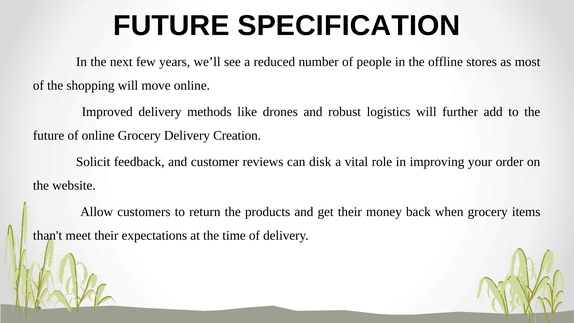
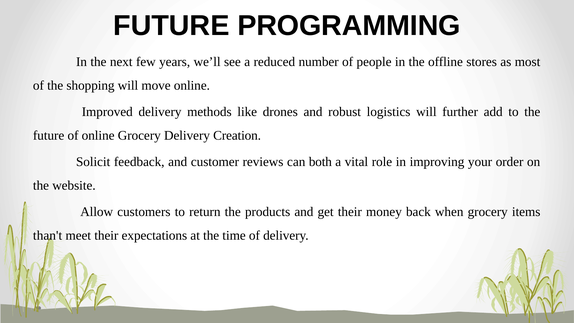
SPECIFICATION: SPECIFICATION -> PROGRAMMING
disk: disk -> both
